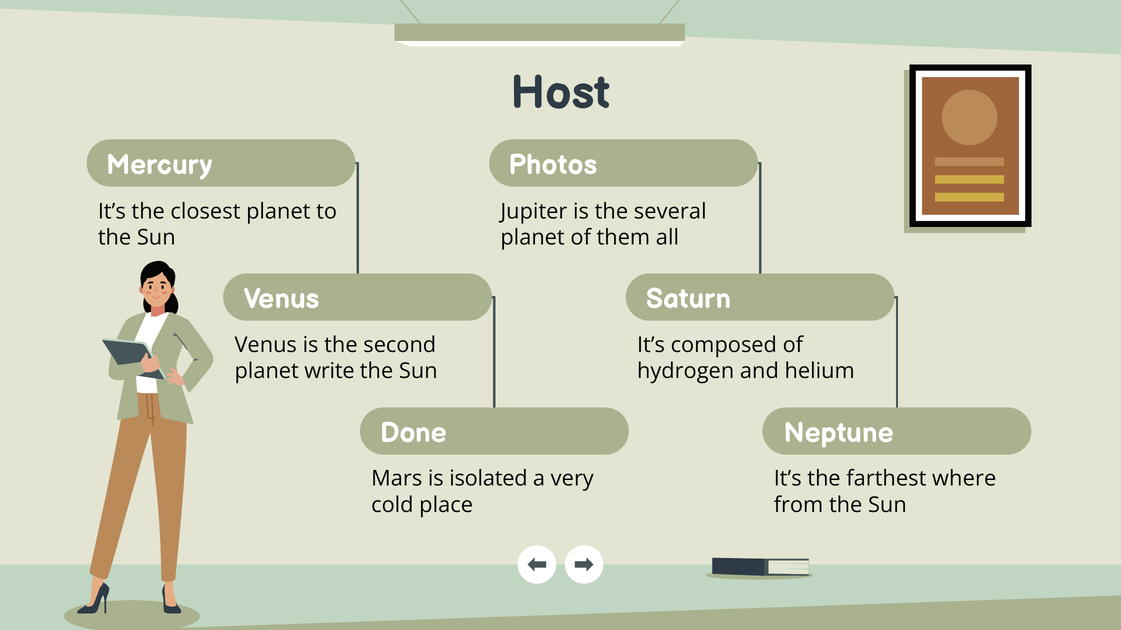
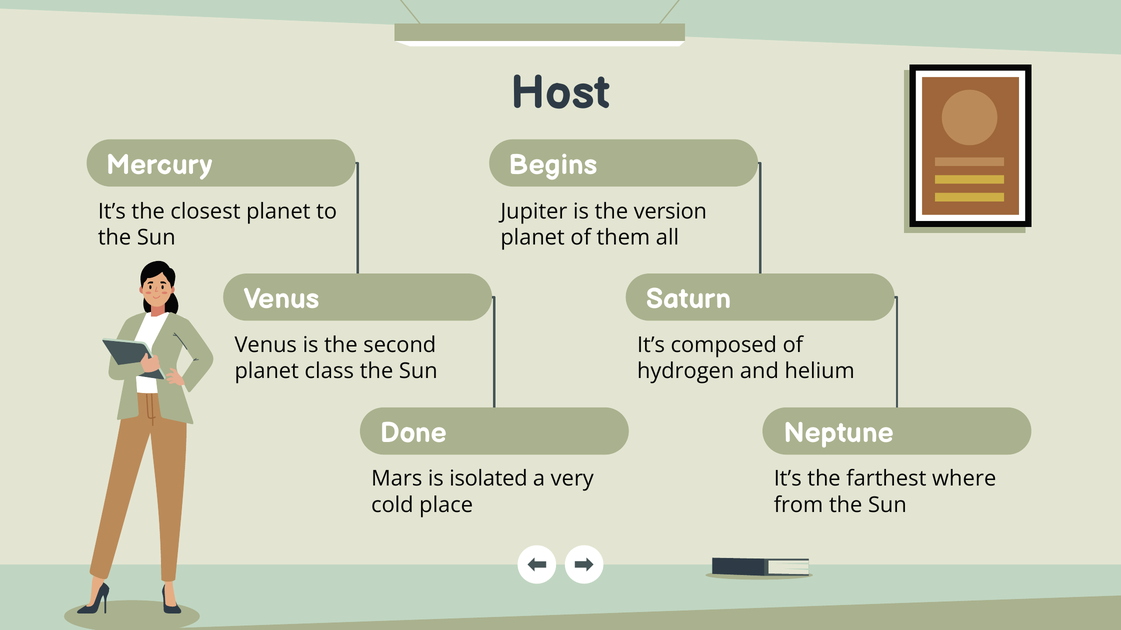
Photos: Photos -> Begins
several: several -> version
write: write -> class
